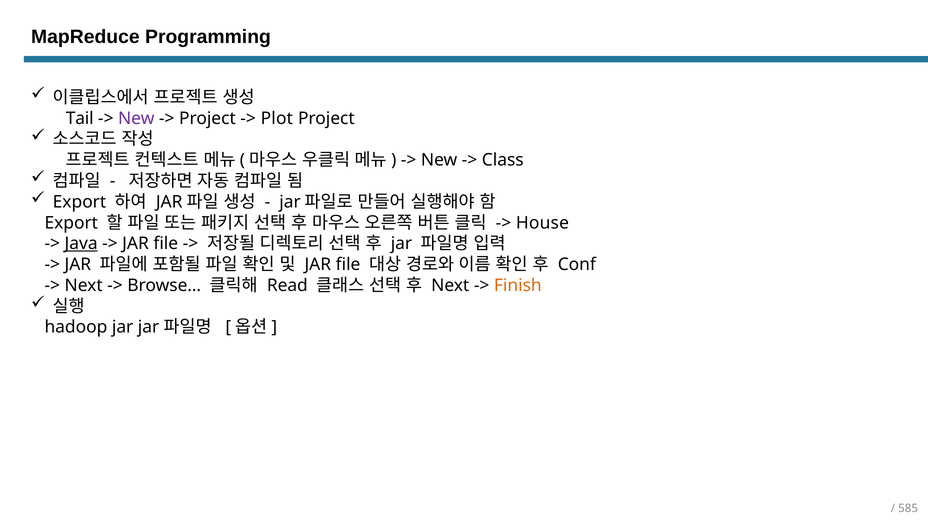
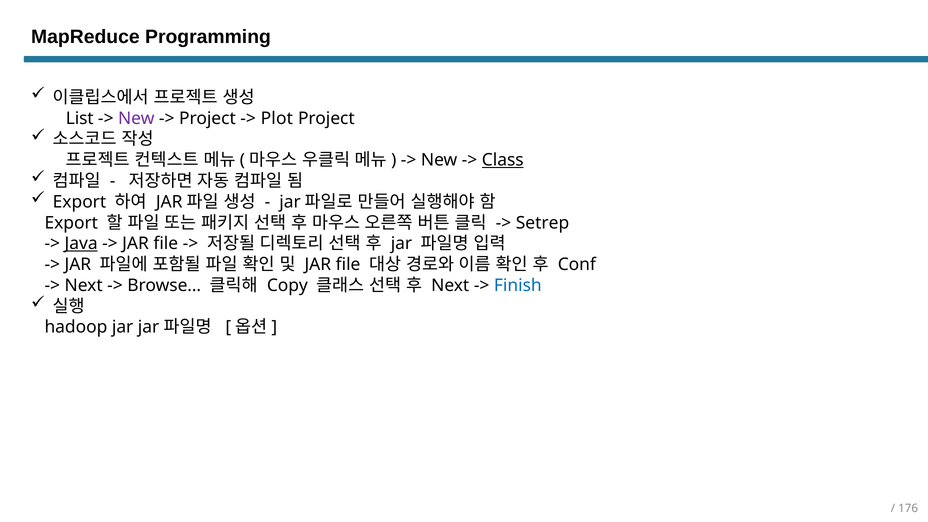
Tail: Tail -> List
Class underline: none -> present
House: House -> Setrep
Read: Read -> Copy
Finish colour: orange -> blue
585: 585 -> 176
